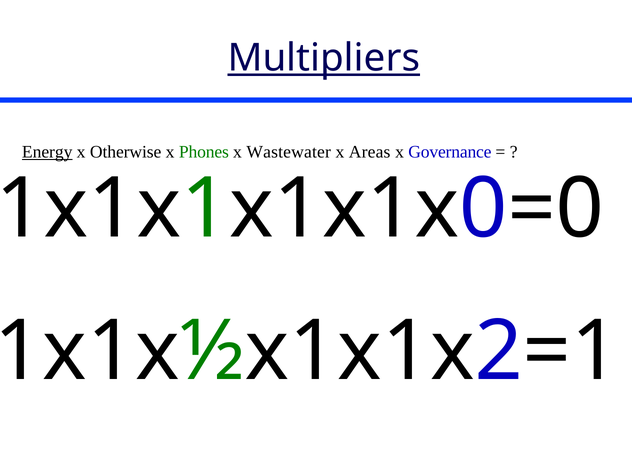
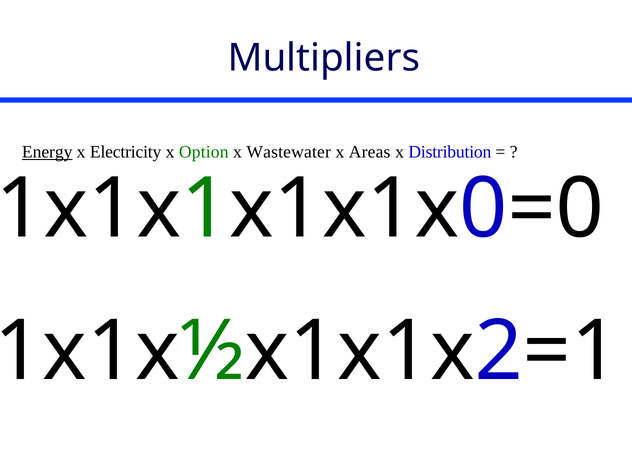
Multipliers underline: present -> none
Otherwise: Otherwise -> Electricity
Phones: Phones -> Option
Governance: Governance -> Distribution
